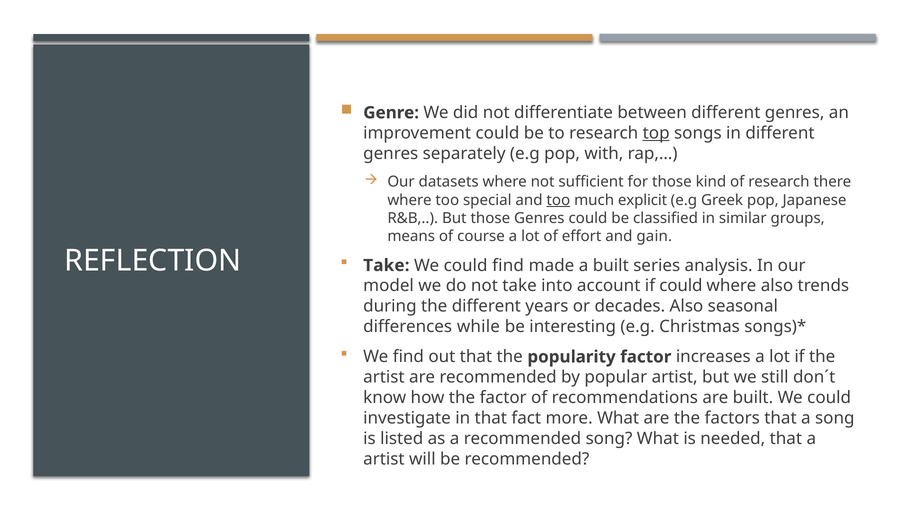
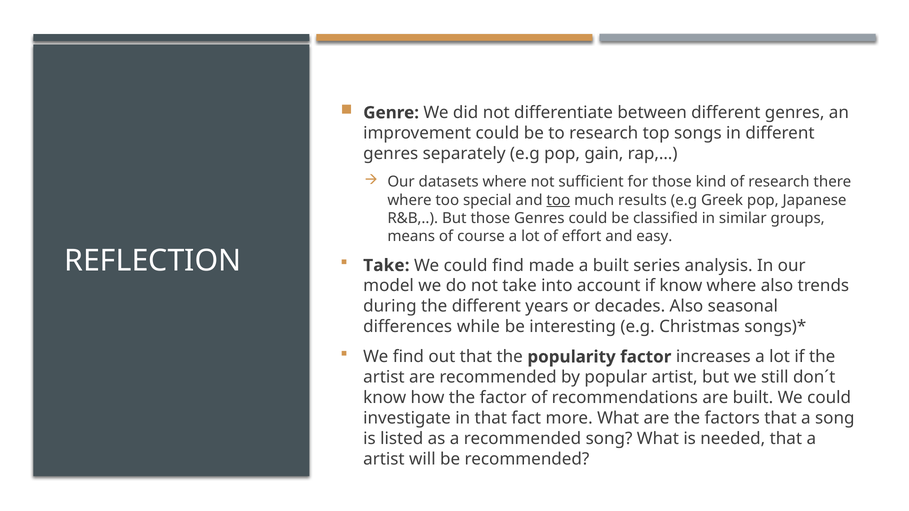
top underline: present -> none
with: with -> gain
explicit: explicit -> results
gain: gain -> easy
if could: could -> know
